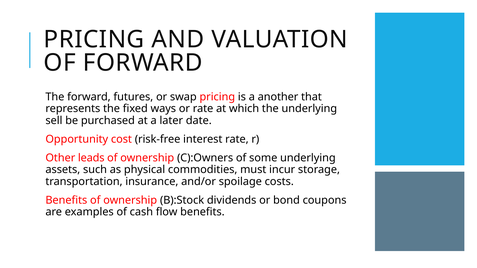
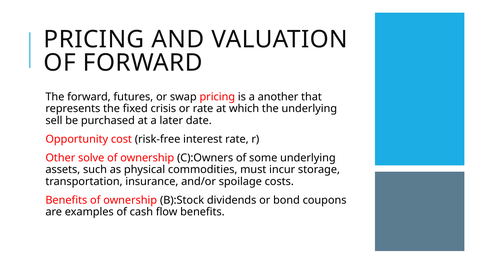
ways: ways -> crisis
leads: leads -> solve
